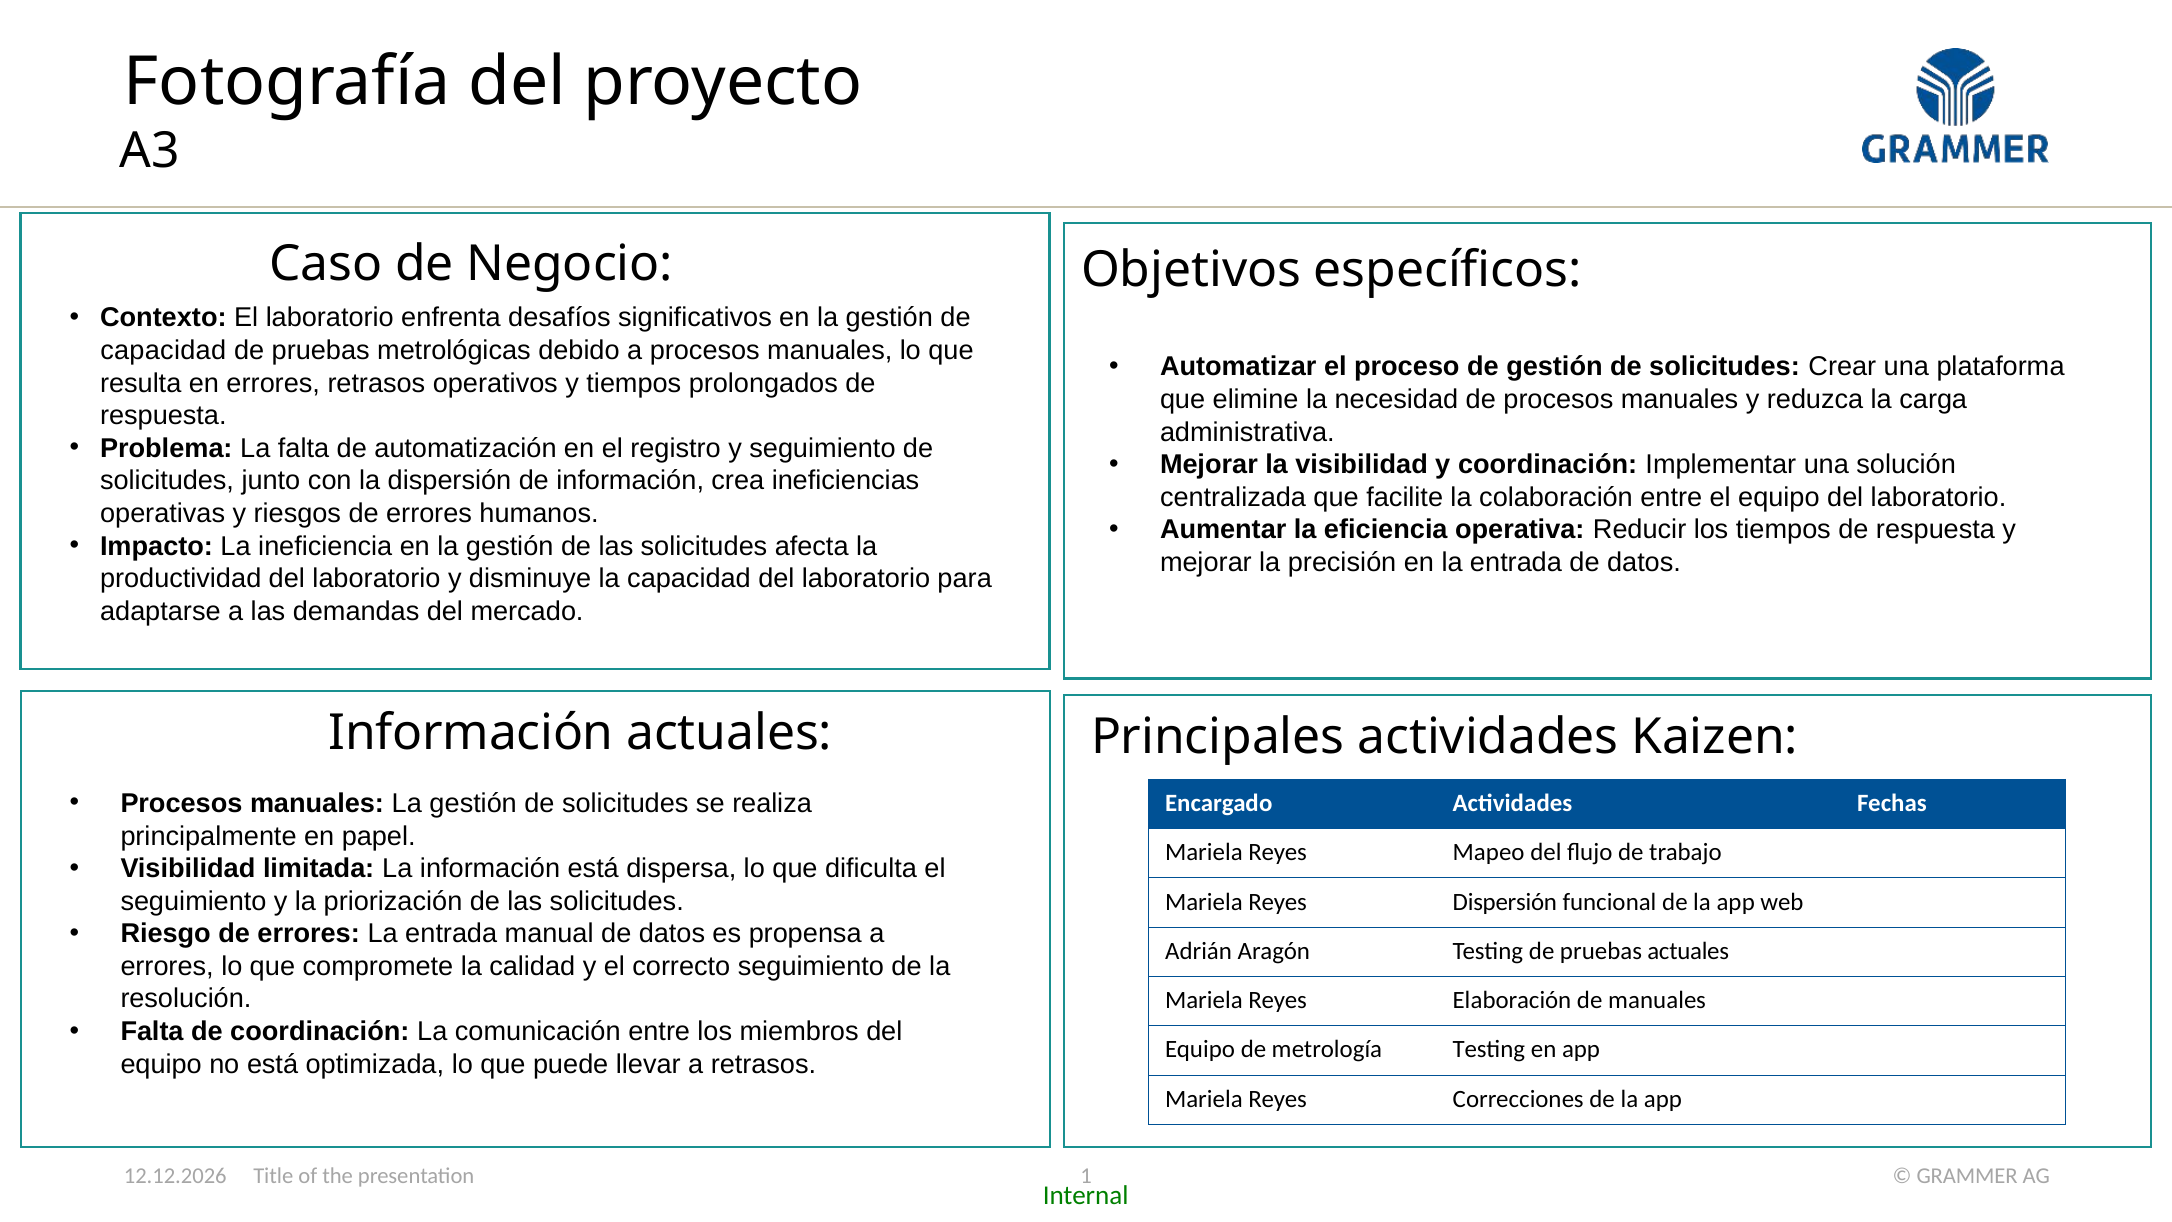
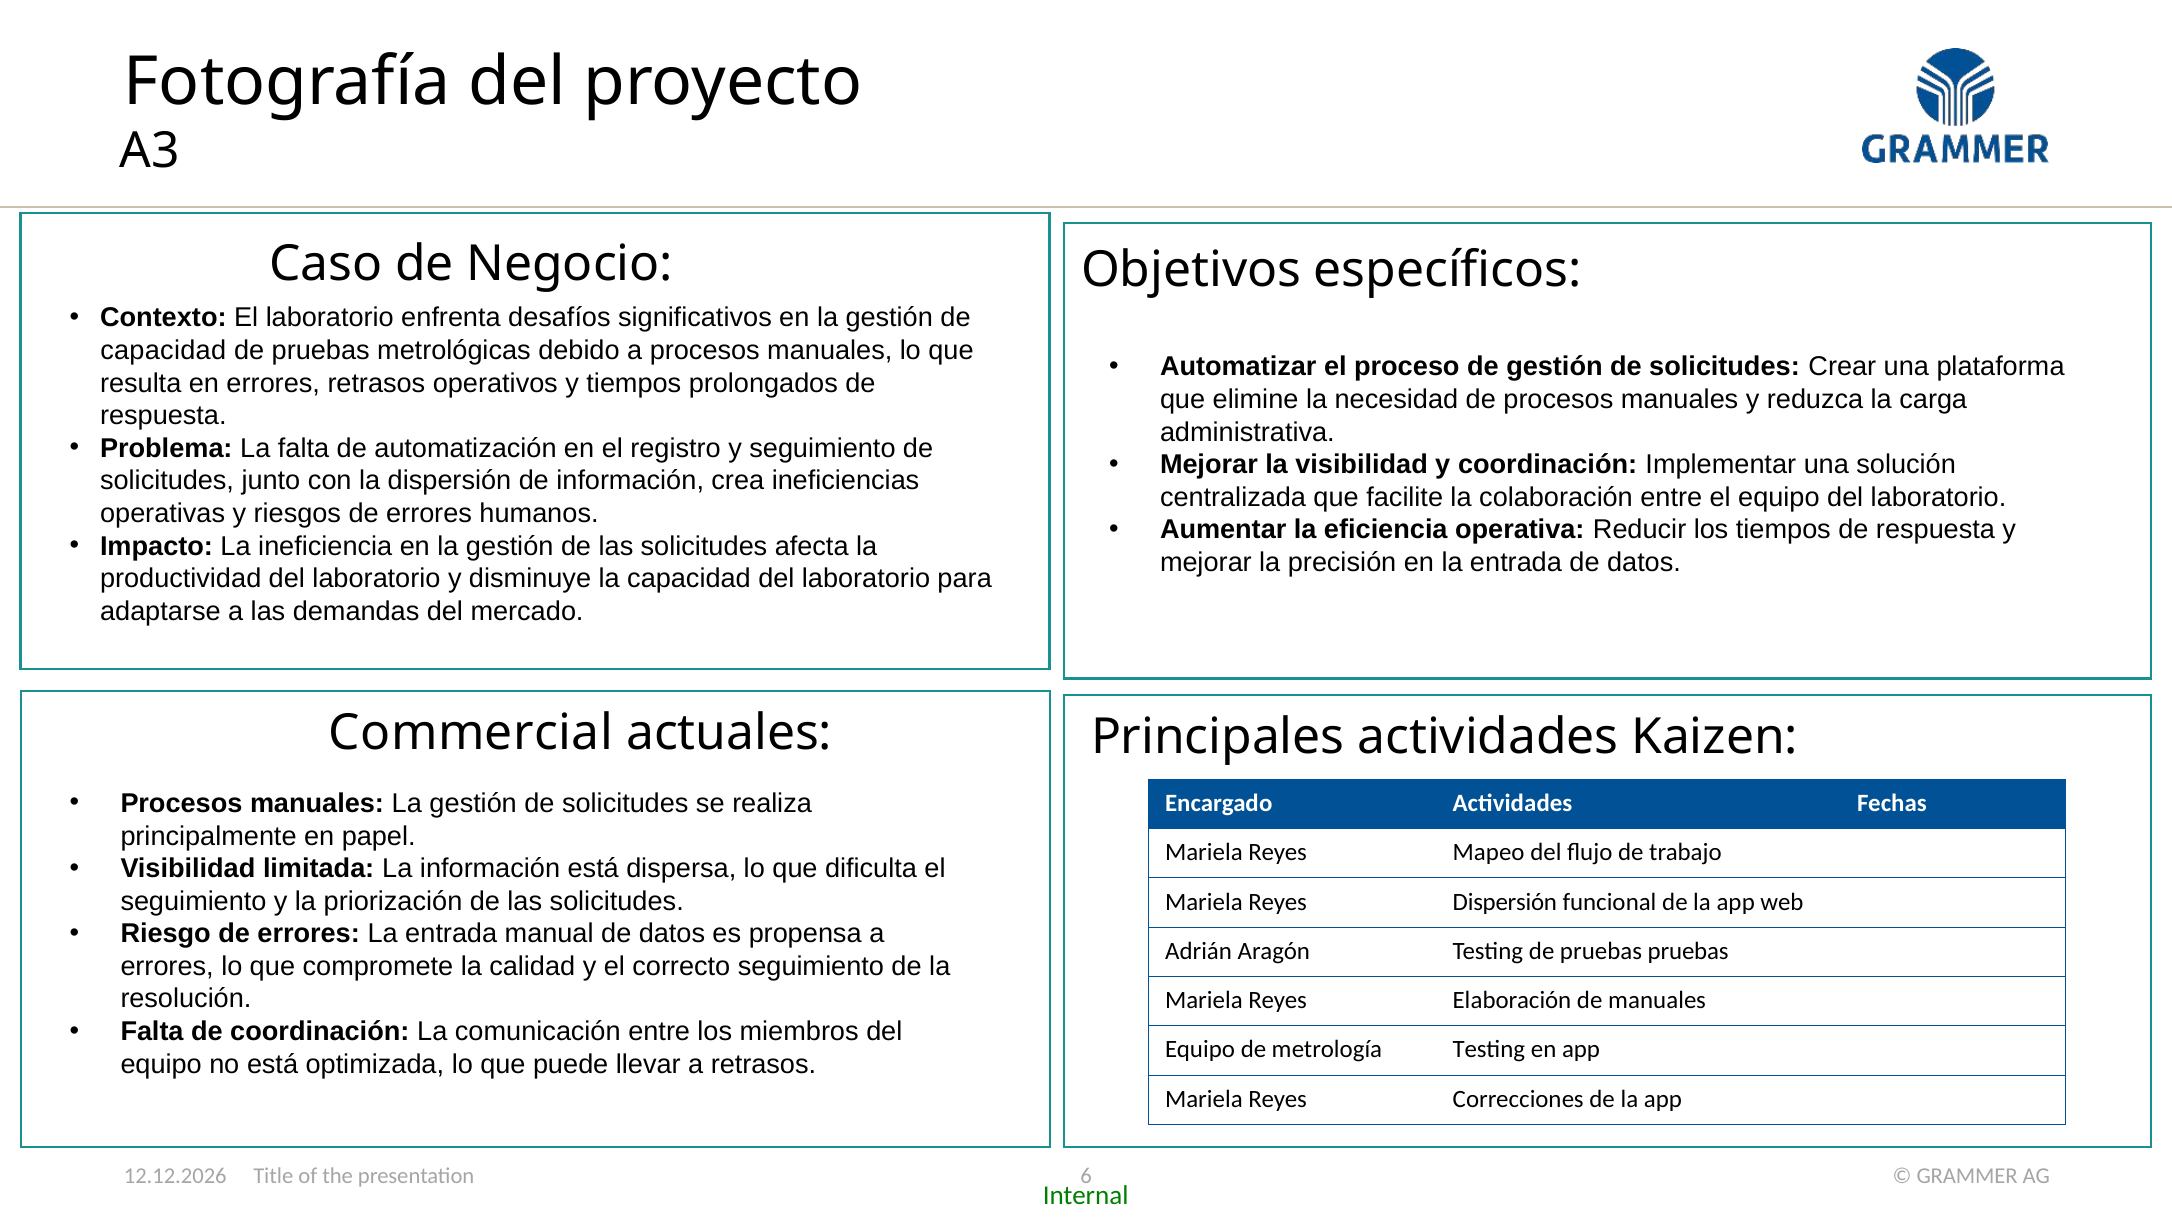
Información at (471, 733): Información -> Commercial
pruebas actuales: actuales -> pruebas
1: 1 -> 6
